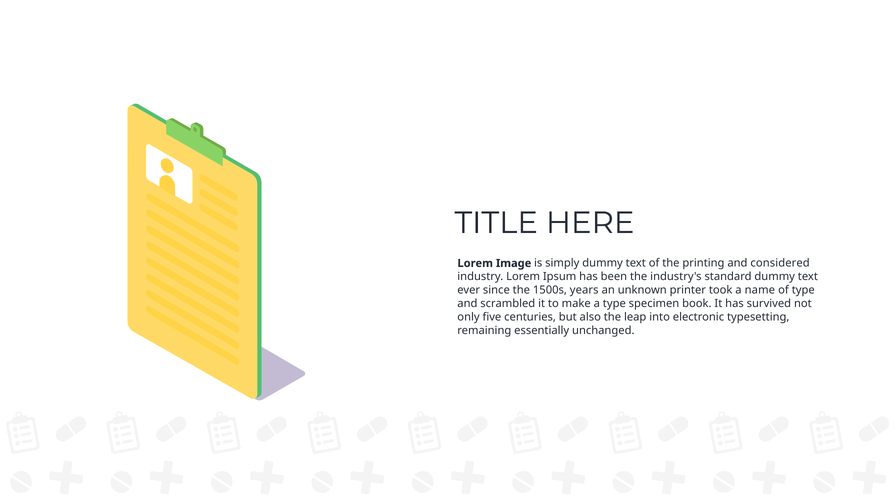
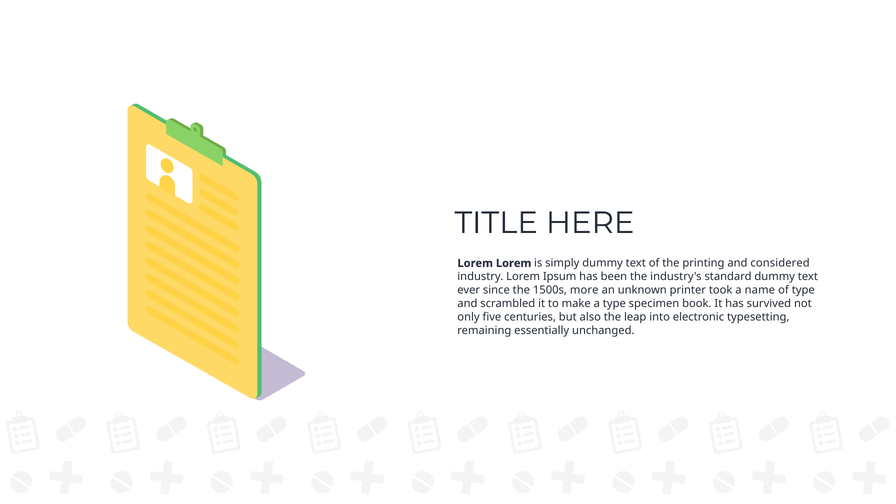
Lorem Image: Image -> Lorem
years: years -> more
